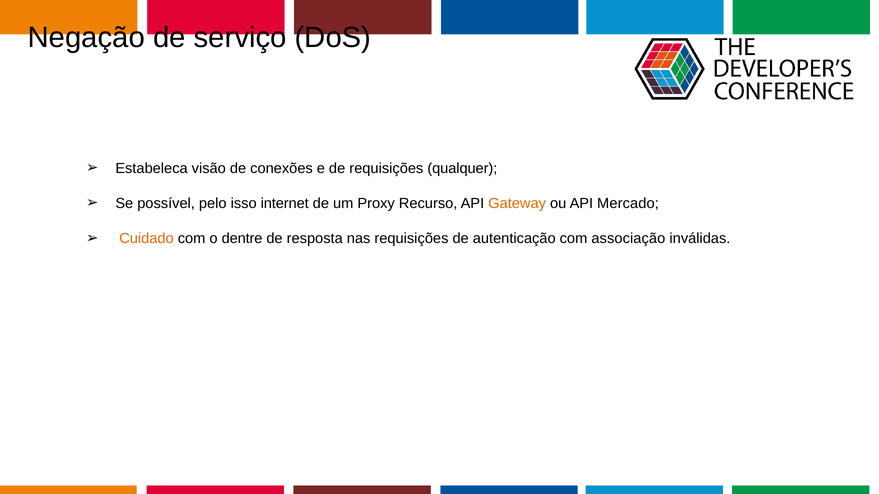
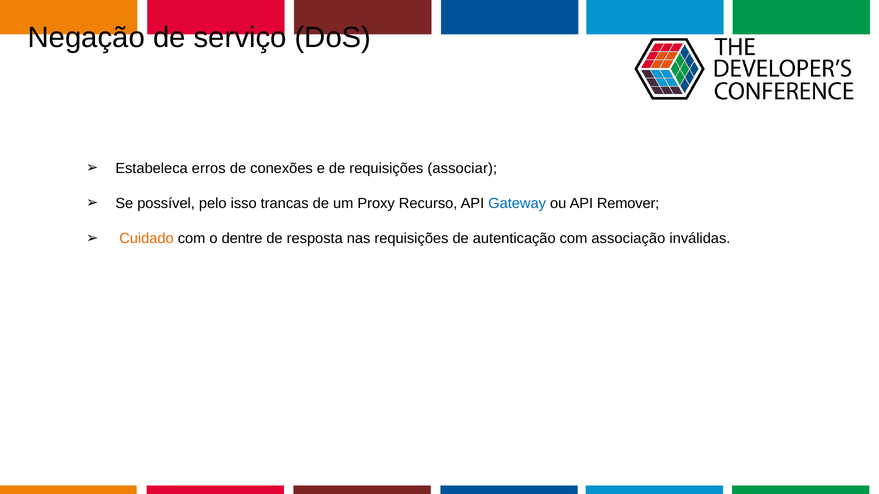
visão: visão -> erros
qualquer: qualquer -> associar
internet: internet -> trancas
Gateway colour: orange -> blue
Mercado: Mercado -> Remover
